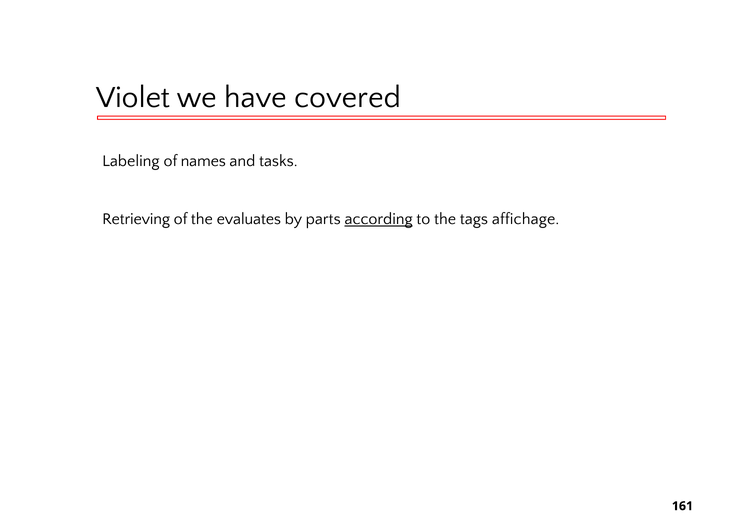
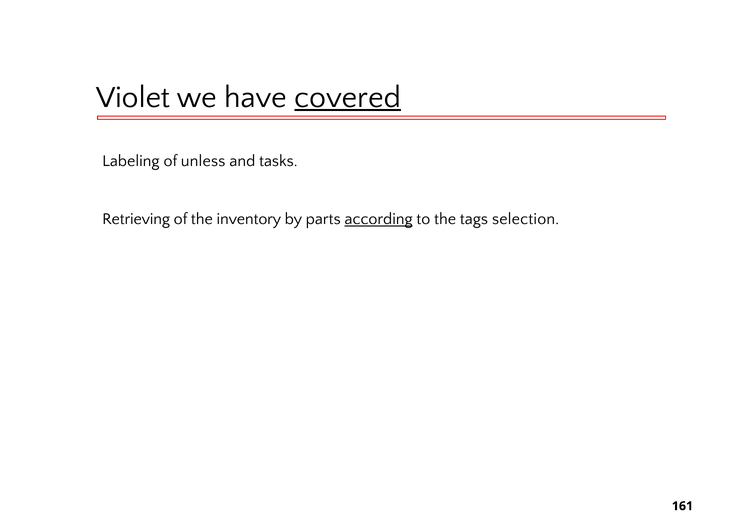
covered underline: none -> present
names: names -> unless
evaluates: evaluates -> inventory
affichage: affichage -> selection
